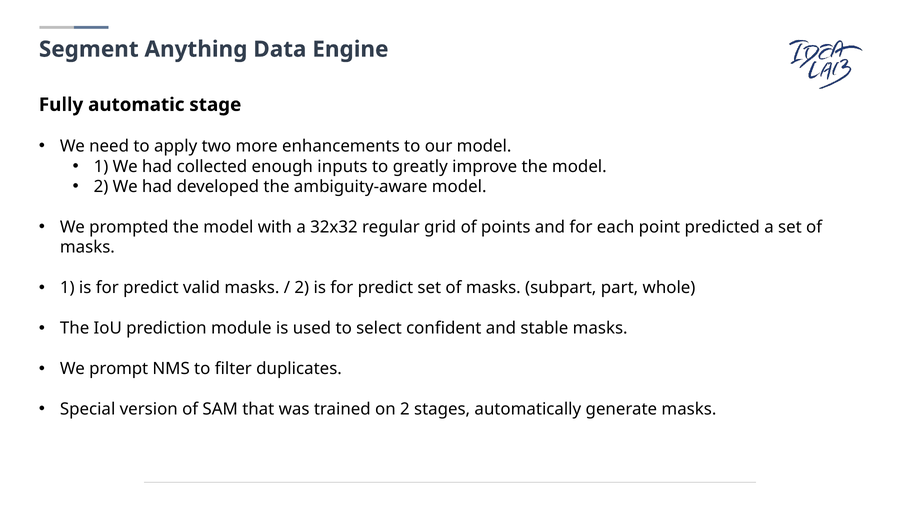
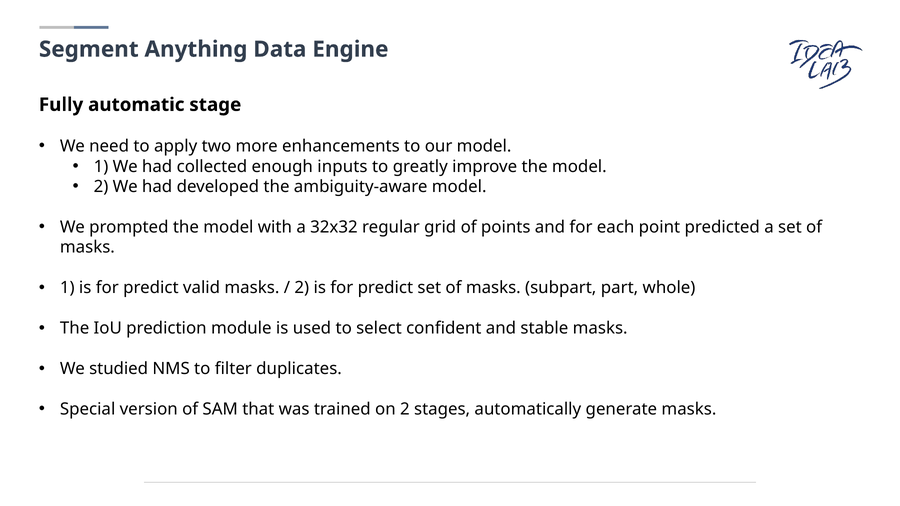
prompt: prompt -> studied
